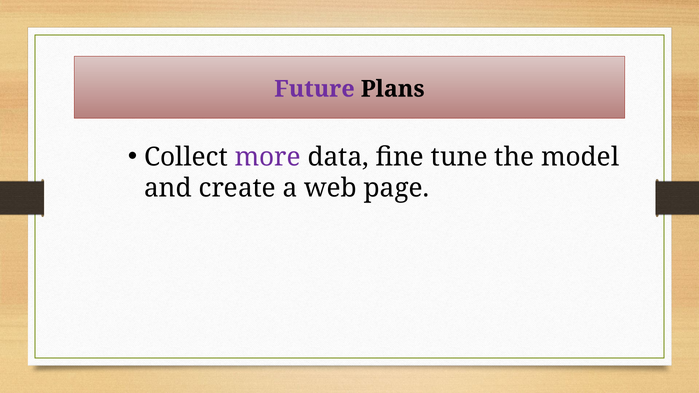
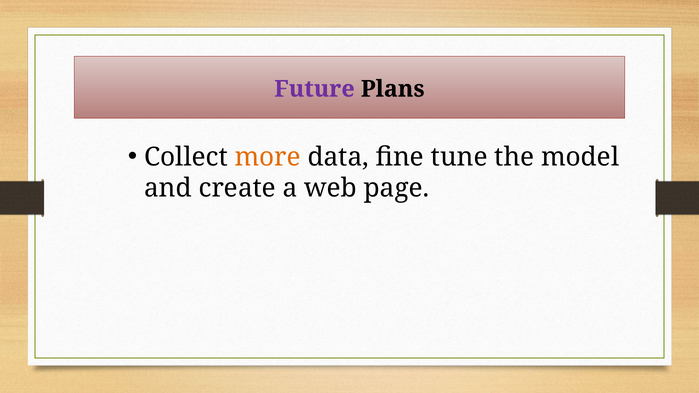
more colour: purple -> orange
